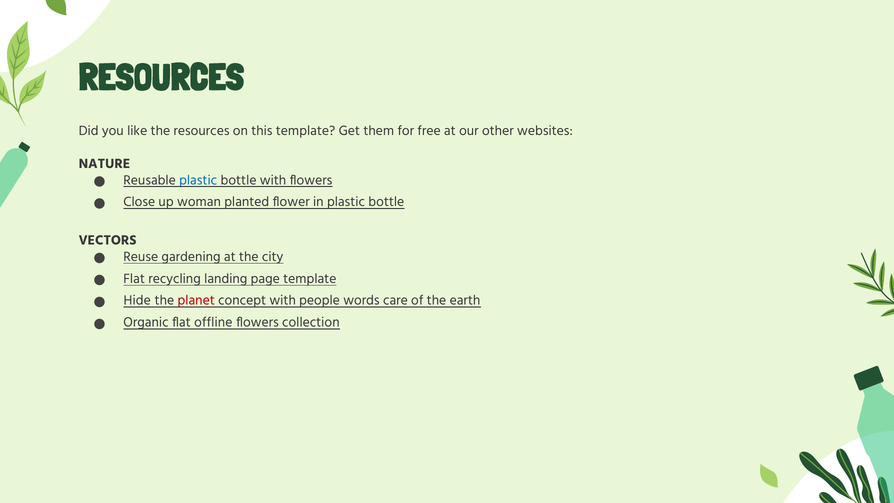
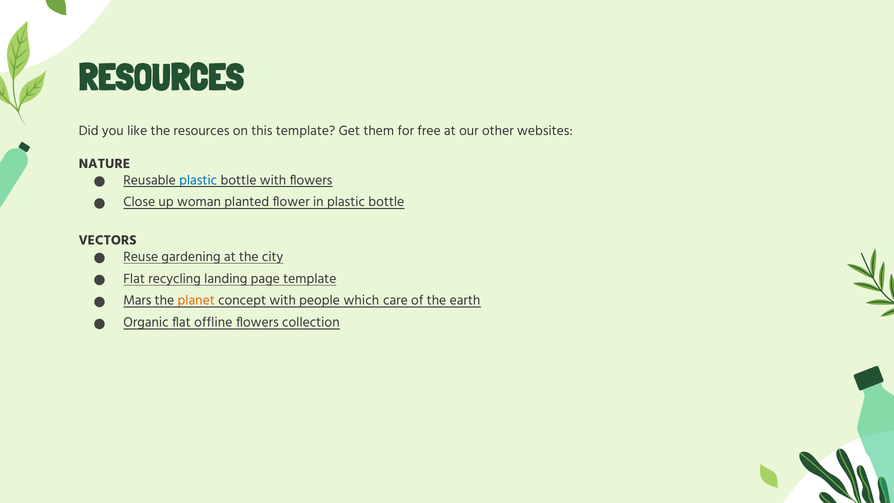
Hide: Hide -> Mars
planet colour: red -> orange
words: words -> which
